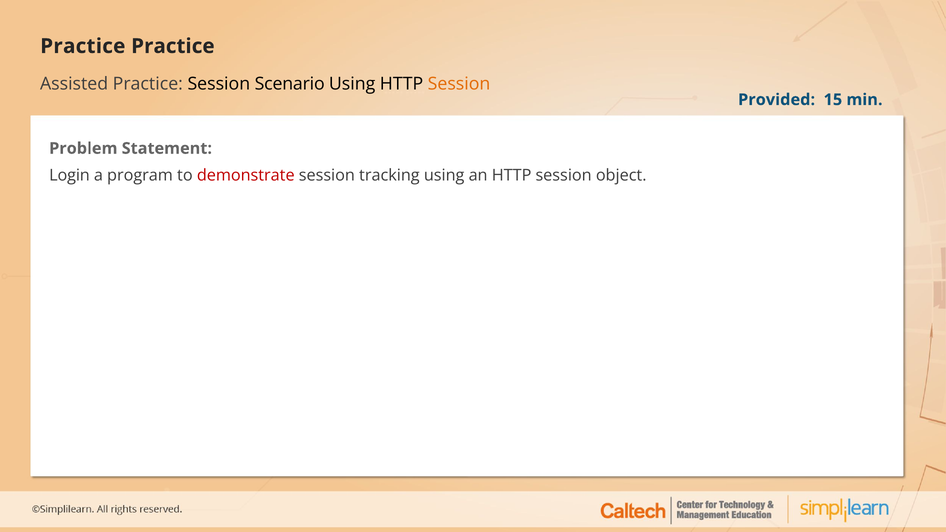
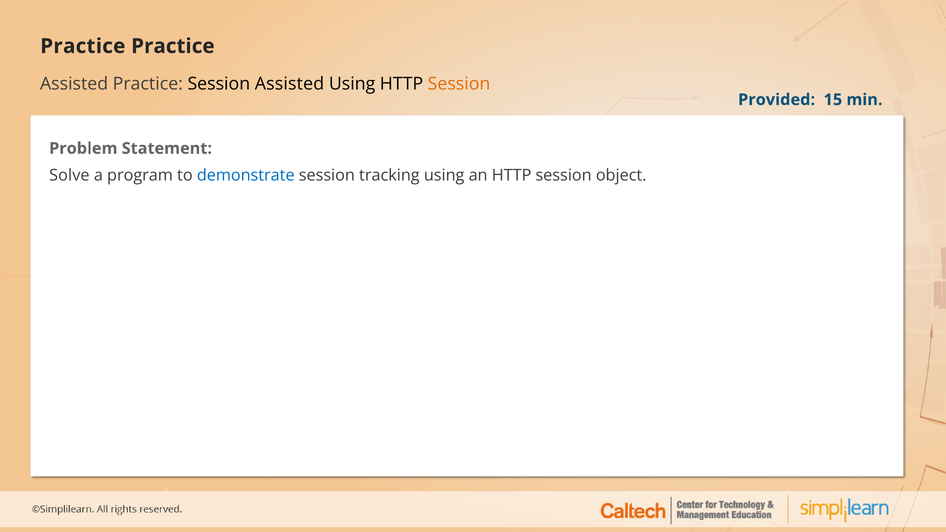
Session Scenario: Scenario -> Assisted
Login: Login -> Solve
demonstrate colour: red -> blue
